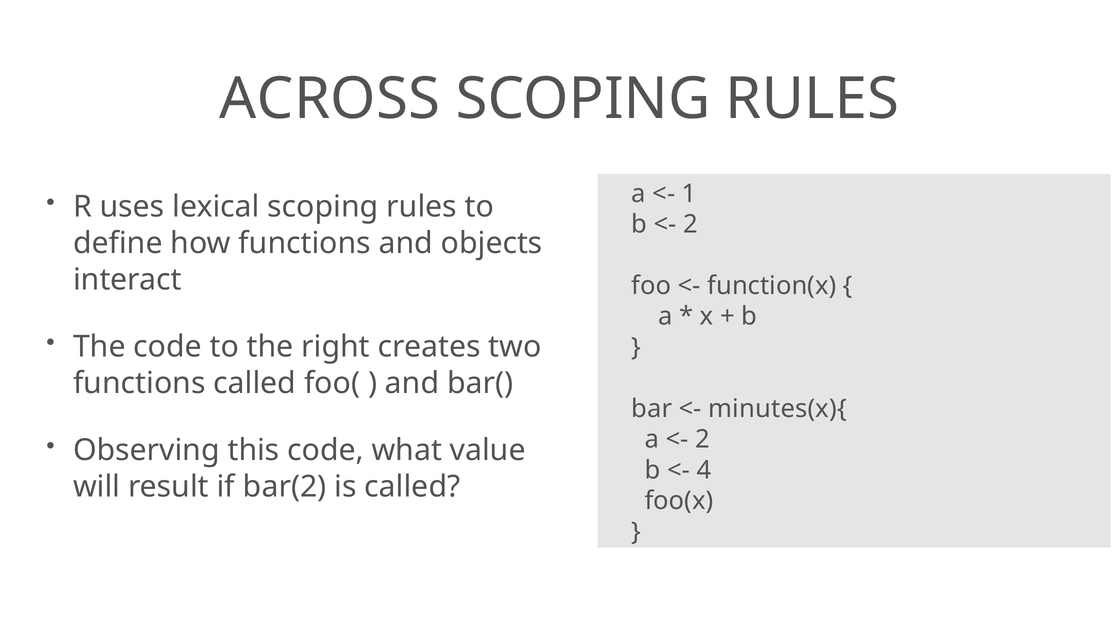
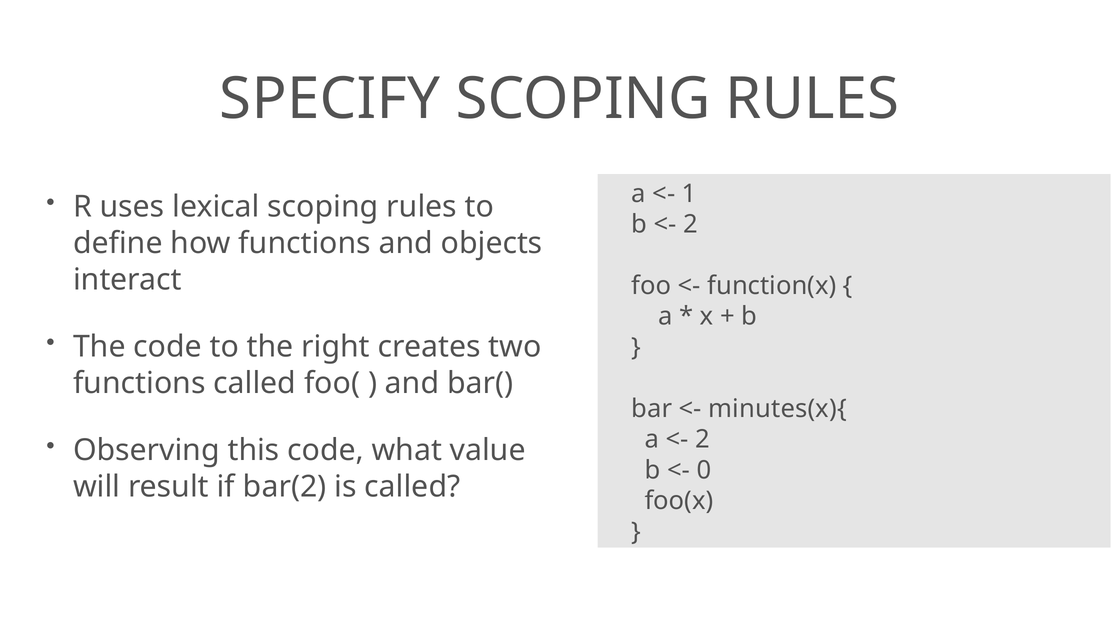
ACROSS: ACROSS -> SPECIFY
4: 4 -> 0
